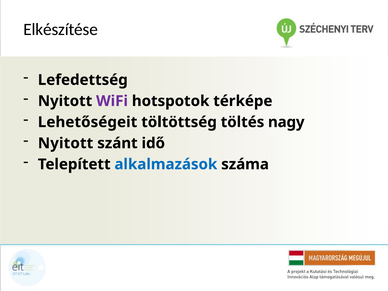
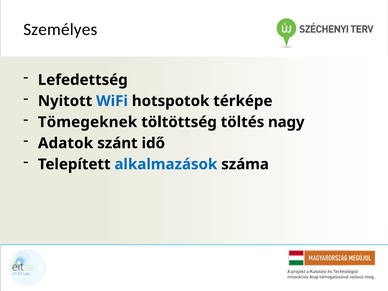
Elkészítése: Elkészítése -> Személyes
WiFi colour: purple -> blue
Lehetőségeit: Lehetőségeit -> Tömegeknek
Nyitott at (66, 143): Nyitott -> Adatok
